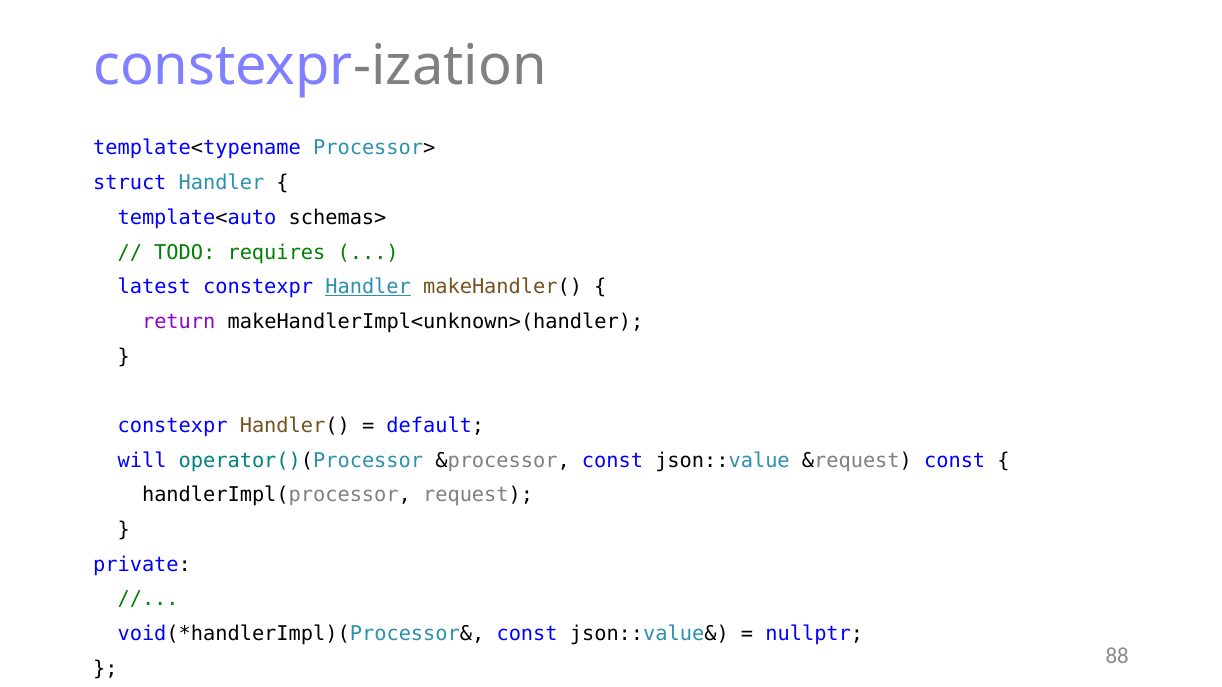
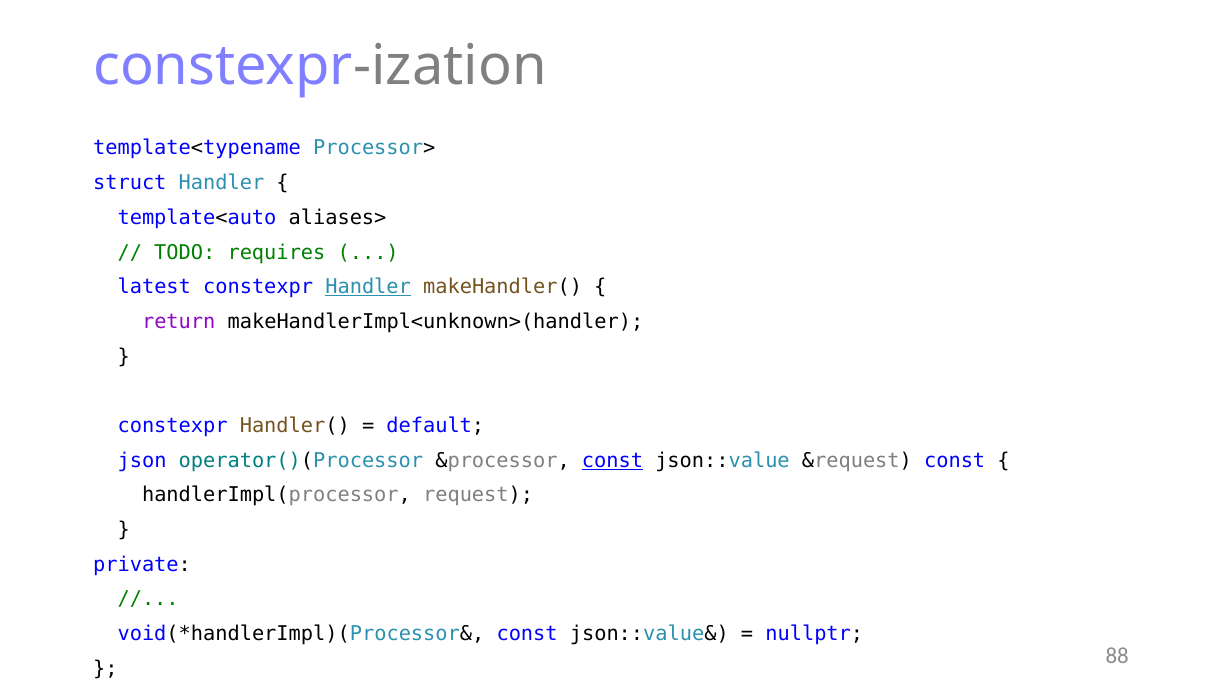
schemas>: schemas> -> aliases>
will: will -> json
const at (613, 461) underline: none -> present
